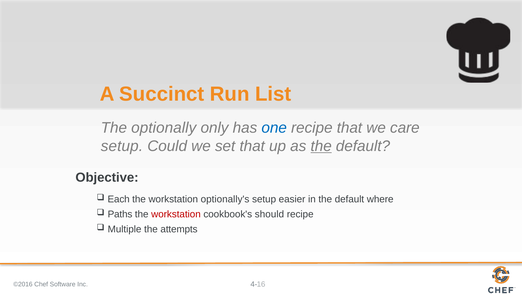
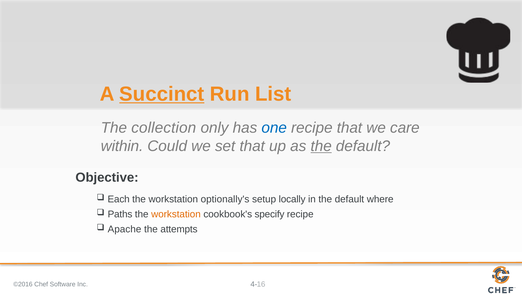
Succinct underline: none -> present
optionally: optionally -> collection
setup at (122, 146): setup -> within
easier: easier -> locally
workstation at (176, 214) colour: red -> orange
should: should -> specify
Multiple: Multiple -> Apache
